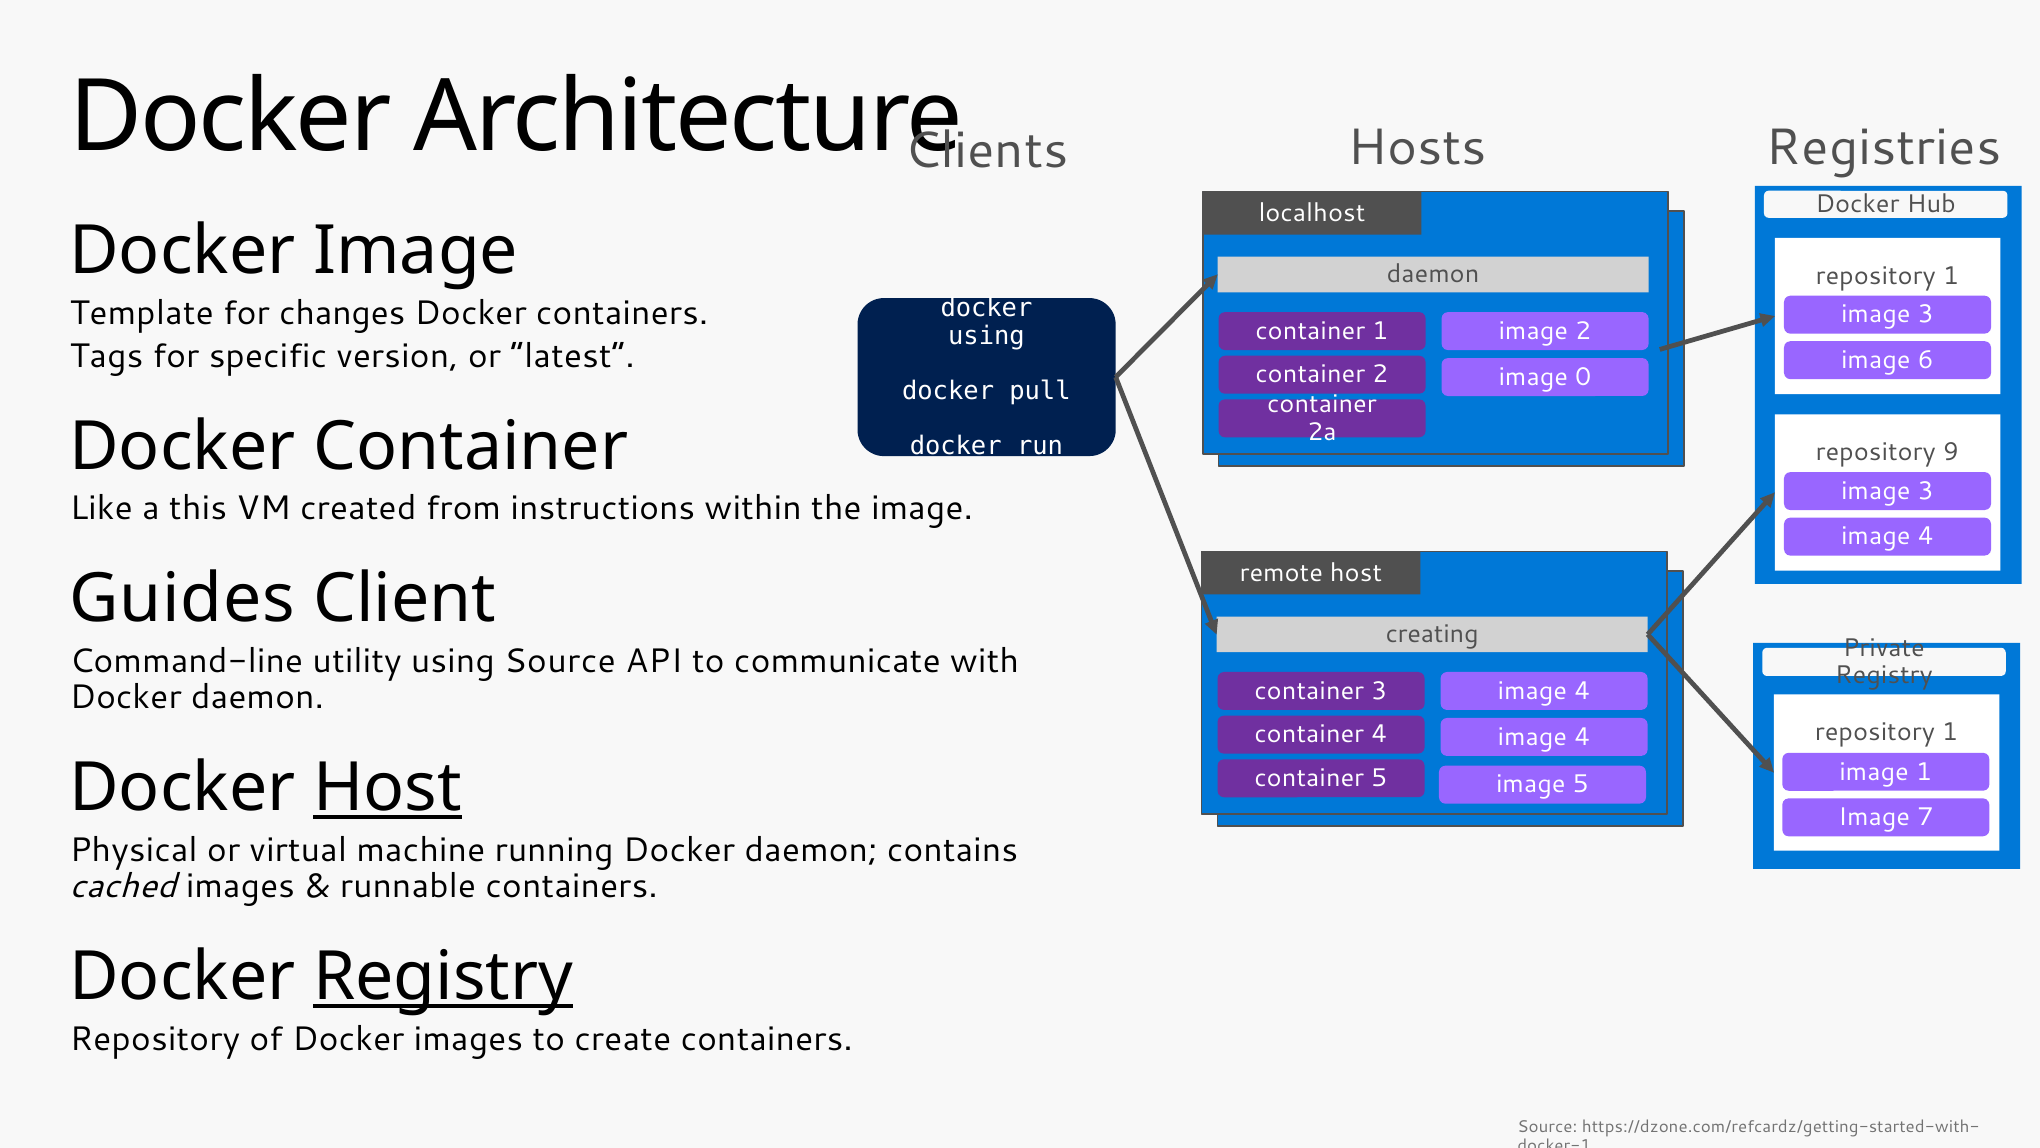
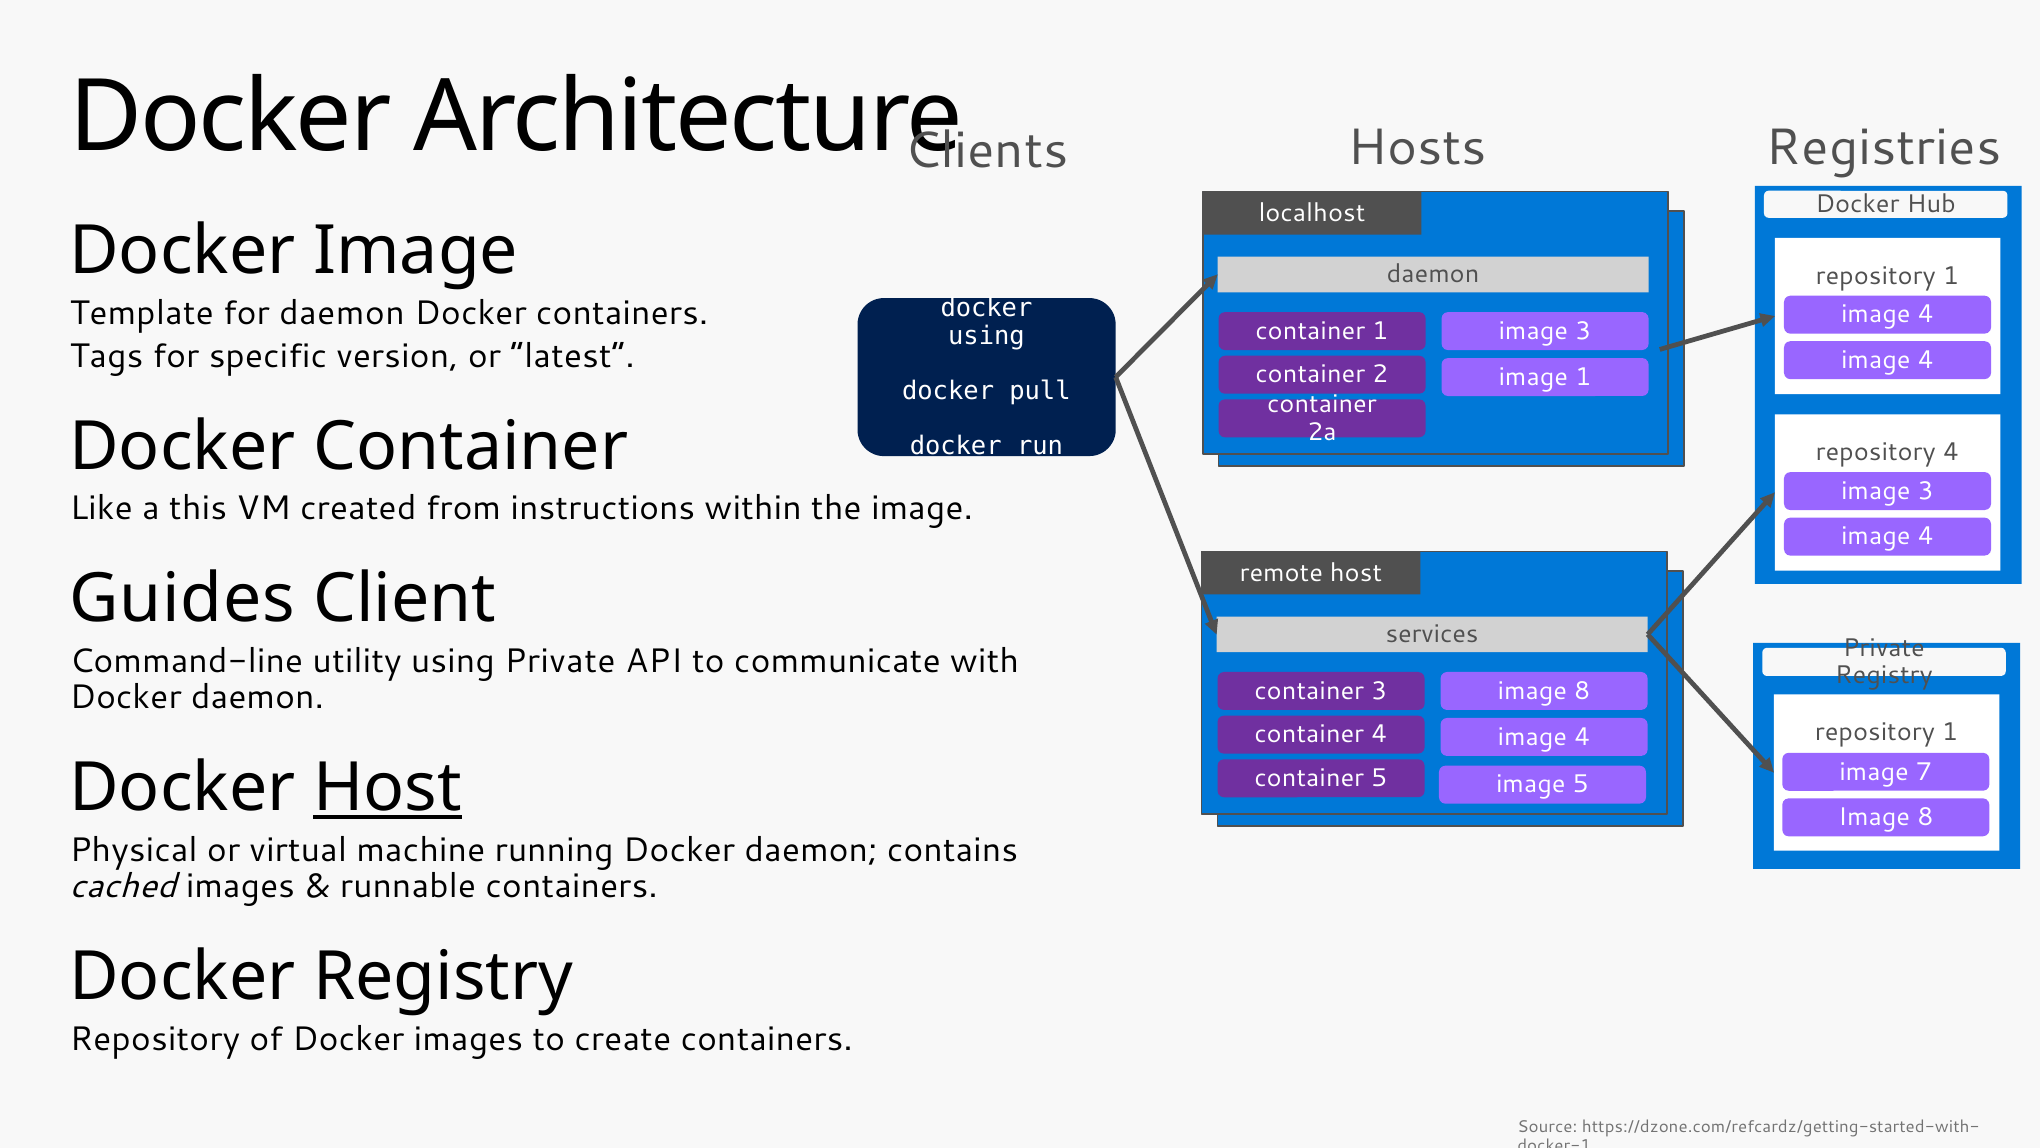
for changes: changes -> daemon
3 at (1926, 314): 3 -> 4
1 image 2: 2 -> 3
6 at (1926, 360): 6 -> 4
image 0: 0 -> 1
repository 9: 9 -> 4
creating: creating -> services
using Source: Source -> Private
container 3 image 4: 4 -> 8
image 1: 1 -> 7
7 at (1925, 817): 7 -> 8
Registry at (443, 977) underline: present -> none
